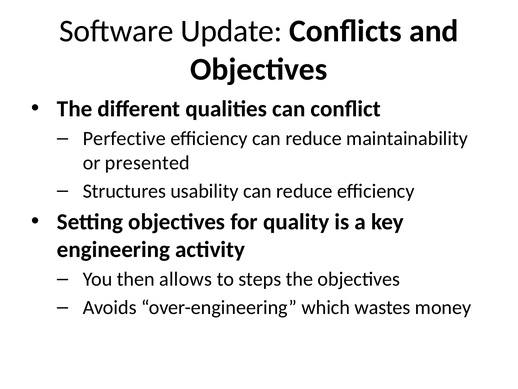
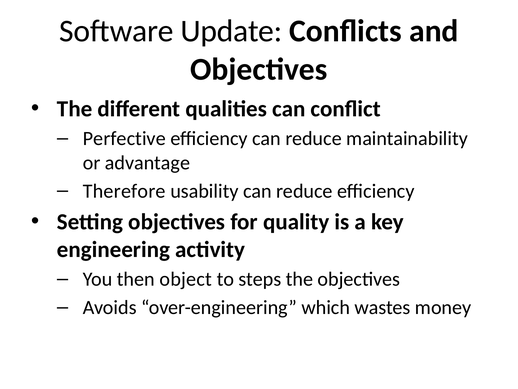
presented: presented -> advantage
Structures: Structures -> Therefore
allows: allows -> object
